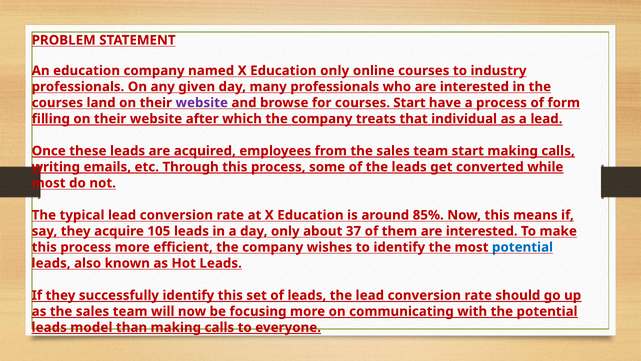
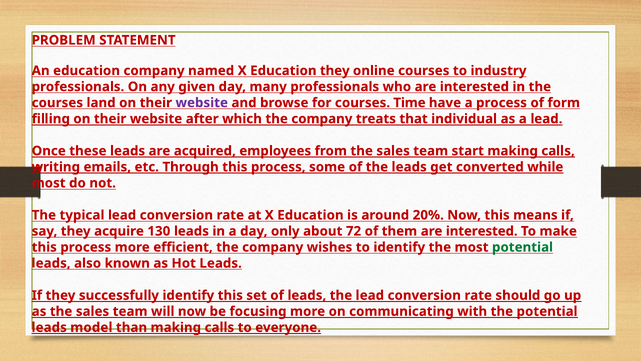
Education only: only -> they
courses Start: Start -> Time
85%: 85% -> 20%
105: 105 -> 130
37: 37 -> 72
potential at (523, 247) colour: blue -> green
